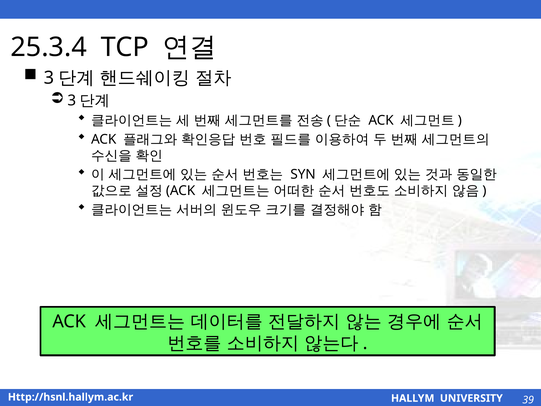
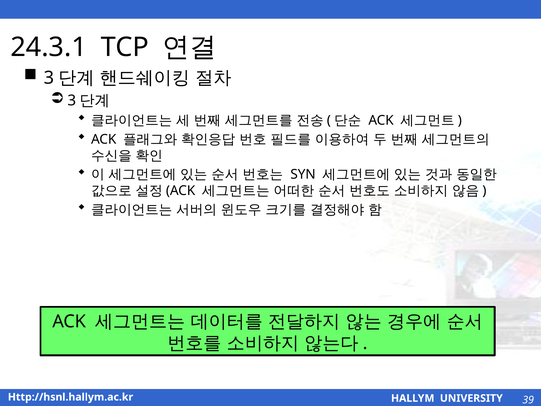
25.3.4: 25.3.4 -> 24.3.1
